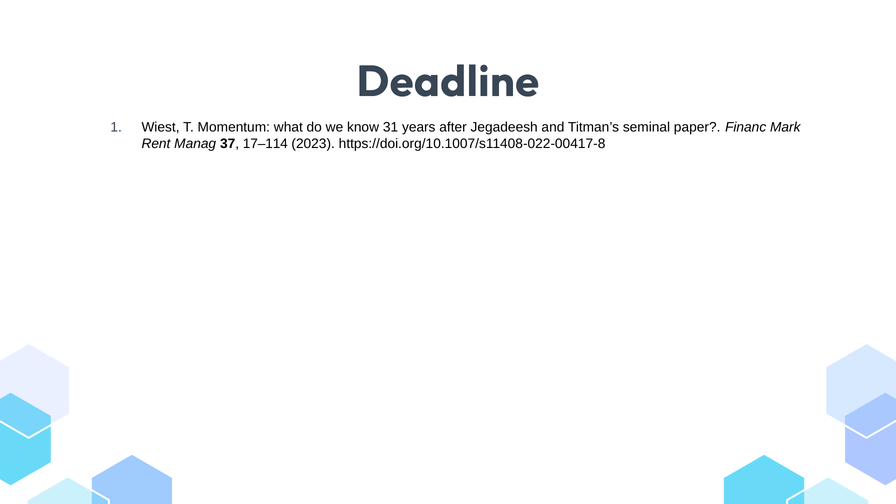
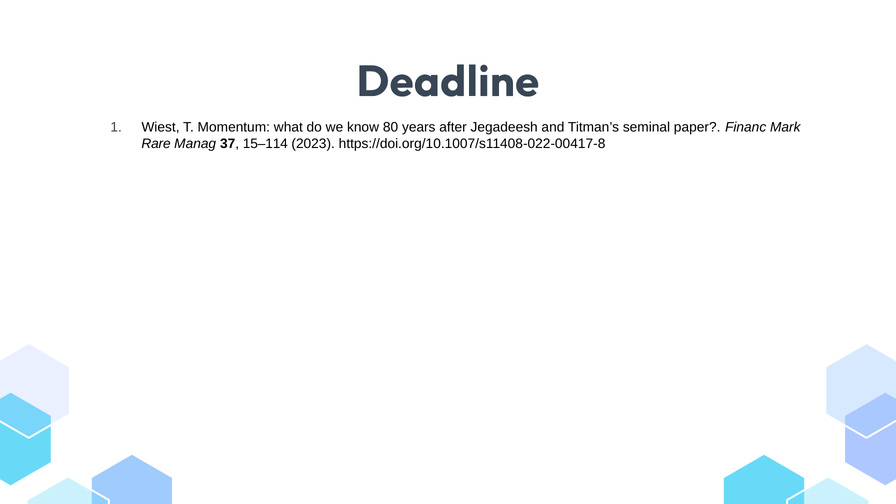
31: 31 -> 80
Rent: Rent -> Rare
17–114: 17–114 -> 15–114
